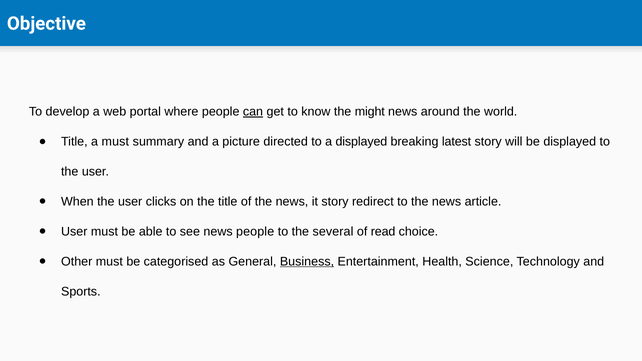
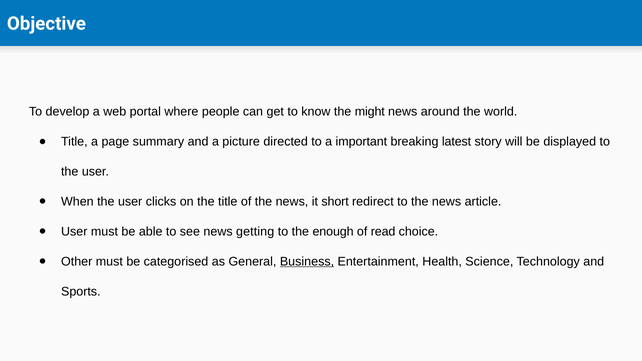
can underline: present -> none
a must: must -> page
a displayed: displayed -> important
it story: story -> short
news people: people -> getting
several: several -> enough
